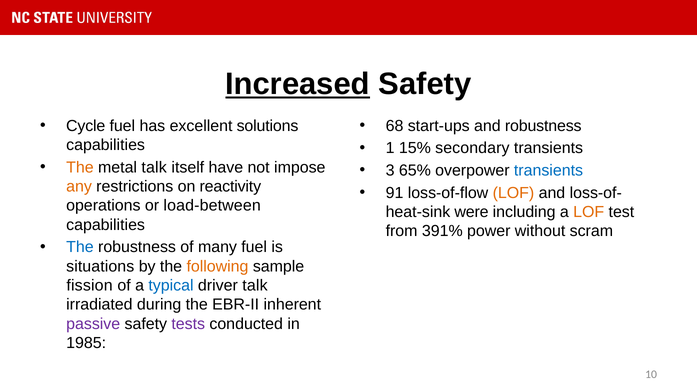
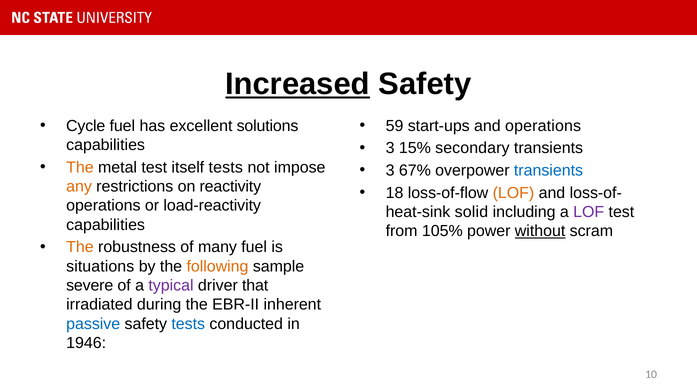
68: 68 -> 59
and robustness: robustness -> operations
1 at (390, 148): 1 -> 3
metal talk: talk -> test
itself have: have -> tests
65%: 65% -> 67%
91: 91 -> 18
load-between: load-between -> load-reactivity
were: were -> solid
LOF at (589, 212) colour: orange -> purple
391%: 391% -> 105%
without underline: none -> present
The at (80, 247) colour: blue -> orange
fission: fission -> severe
typical colour: blue -> purple
driver talk: talk -> that
passive colour: purple -> blue
tests at (188, 324) colour: purple -> blue
1985: 1985 -> 1946
